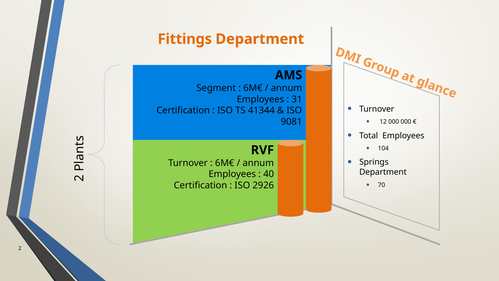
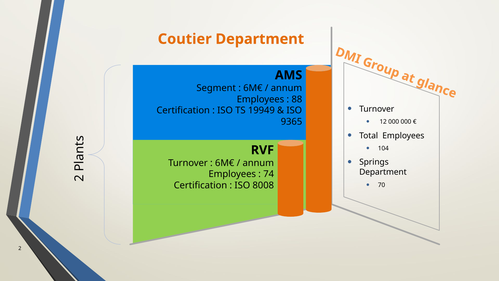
Fittings: Fittings -> Coutier
31: 31 -> 88
41344: 41344 -> 19949
9081: 9081 -> 9365
40: 40 -> 74
2926: 2926 -> 8008
